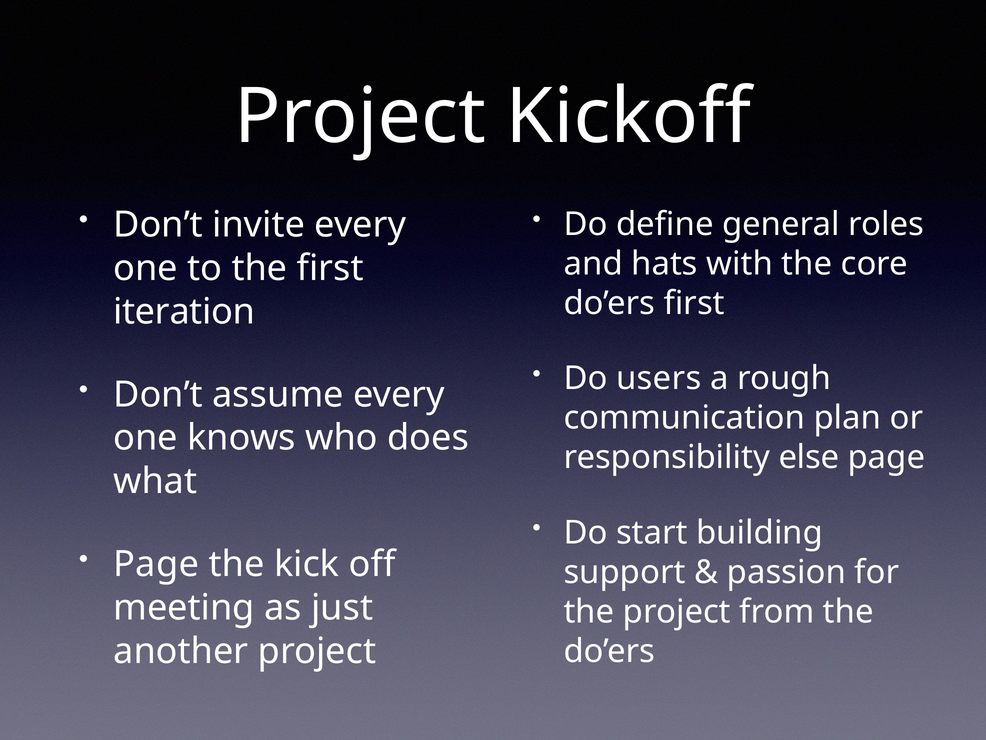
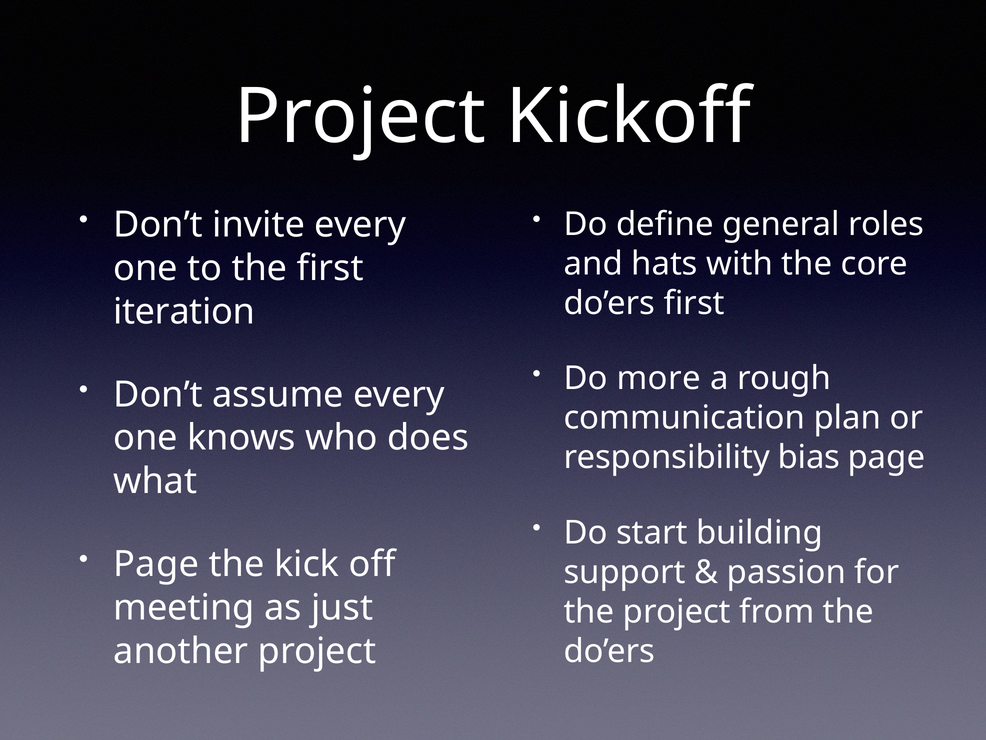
users: users -> more
else: else -> bias
